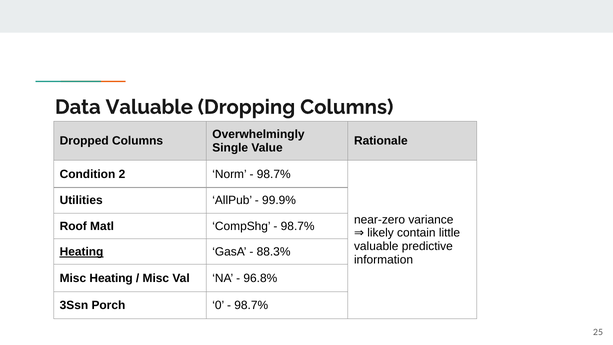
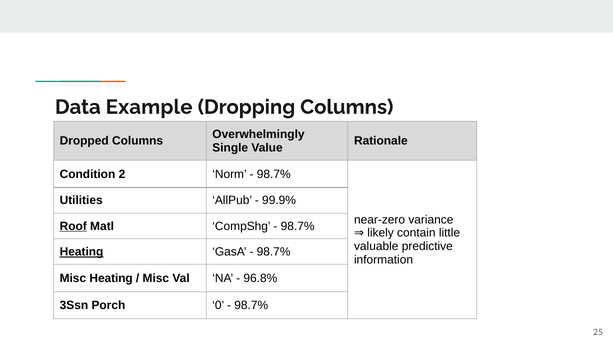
Data Valuable: Valuable -> Example
Roof underline: none -> present
88.3% at (274, 252): 88.3% -> 98.7%
